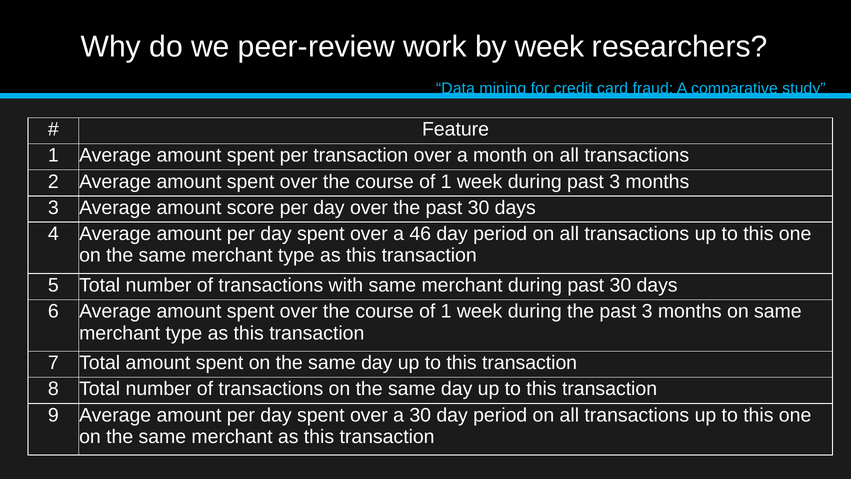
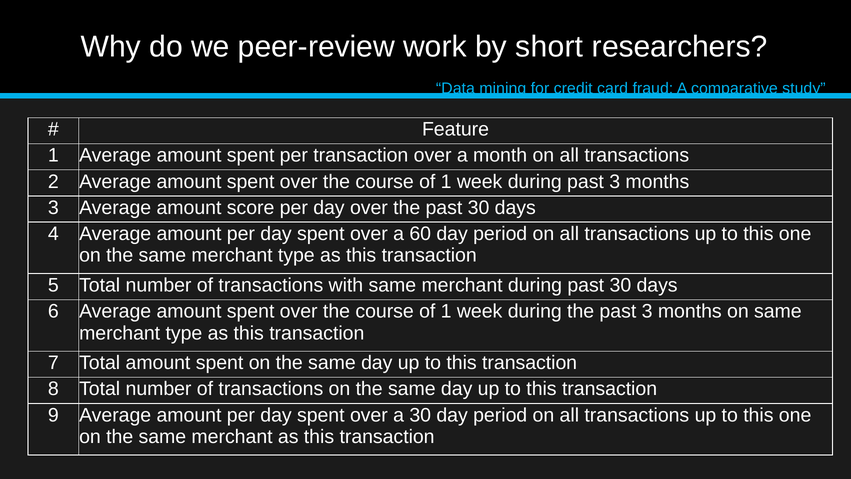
by week: week -> short
46: 46 -> 60
